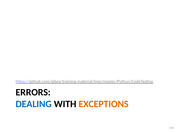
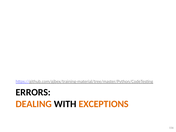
DEALING colour: blue -> orange
